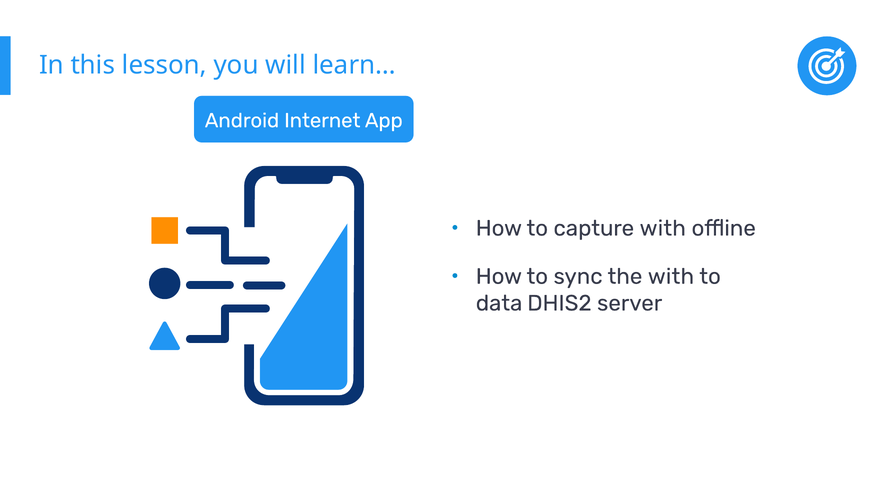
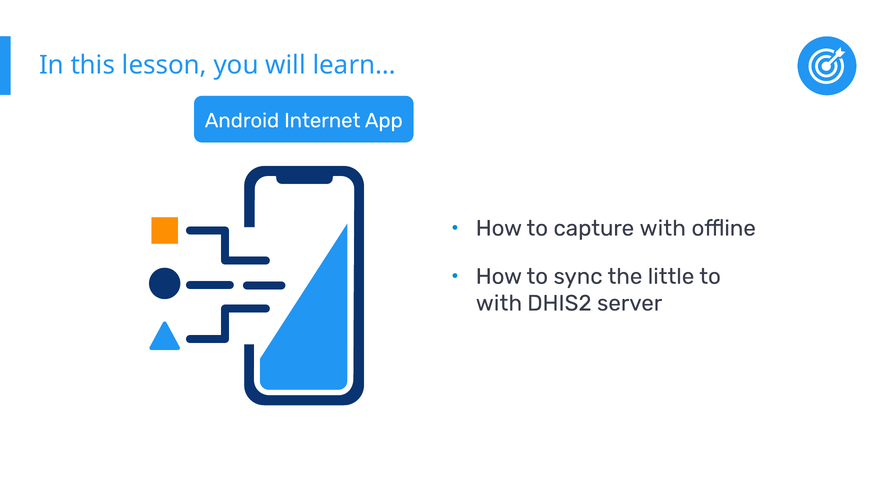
the with: with -> little
data at (499, 303): data -> with
